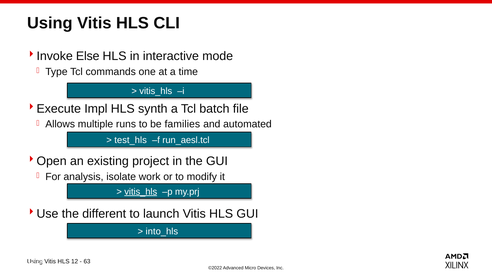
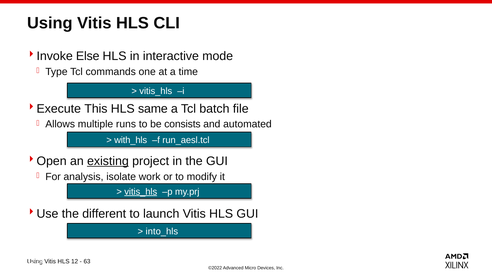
Impl: Impl -> This
synth: synth -> same
families: families -> consists
test_hls: test_hls -> with_hls
existing underline: none -> present
